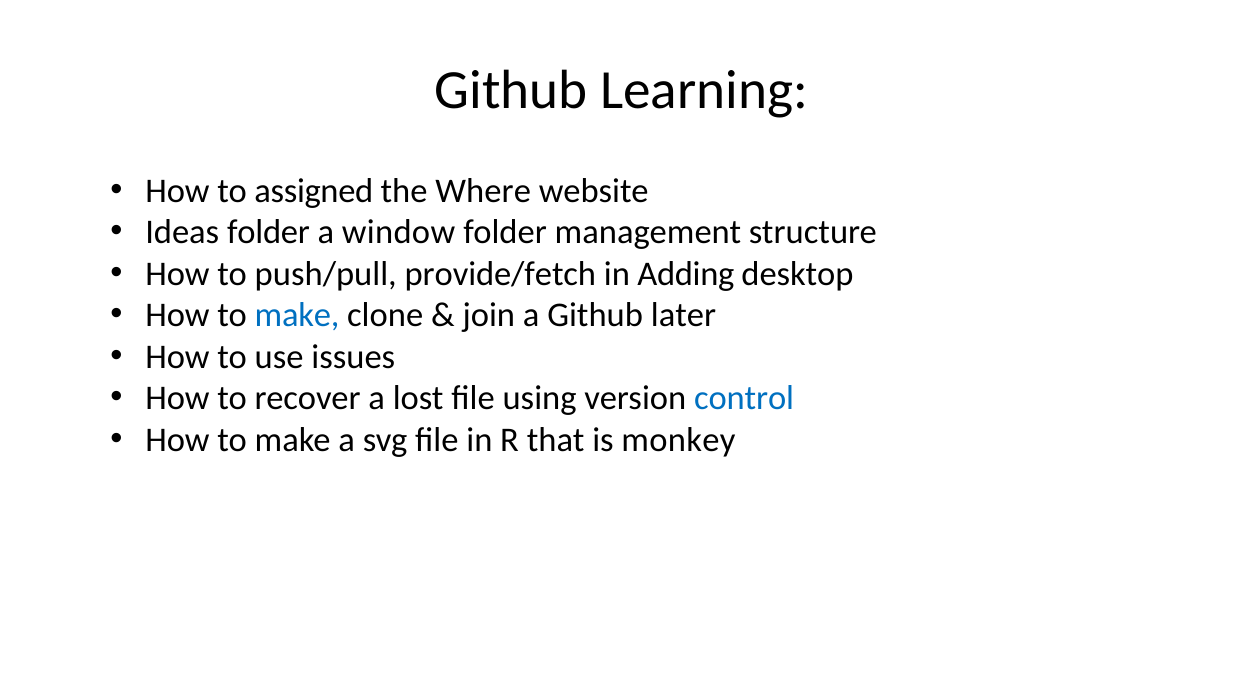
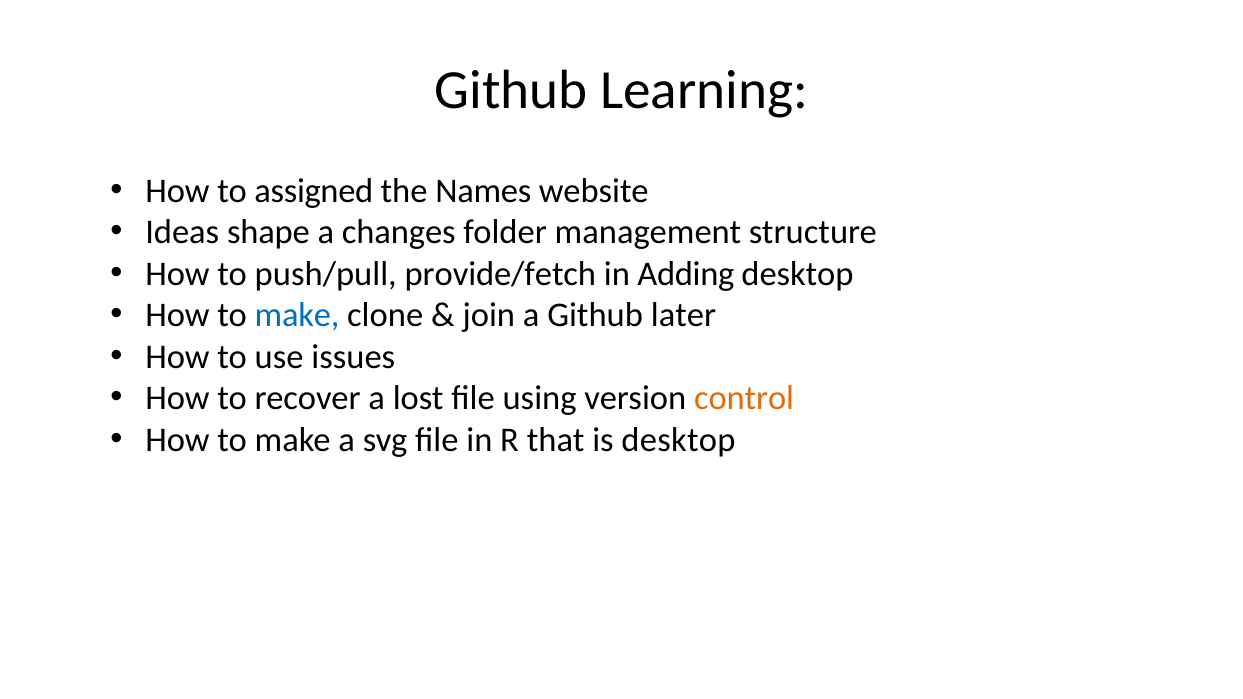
Where: Where -> Names
Ideas folder: folder -> shape
window: window -> changes
control colour: blue -> orange
is monkey: monkey -> desktop
